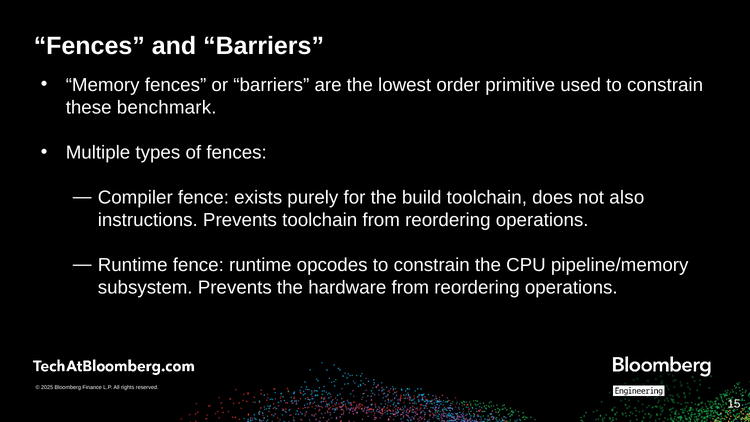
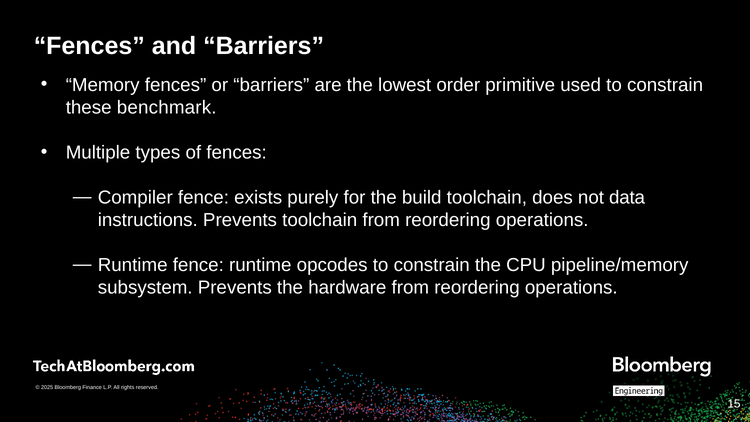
also: also -> data
